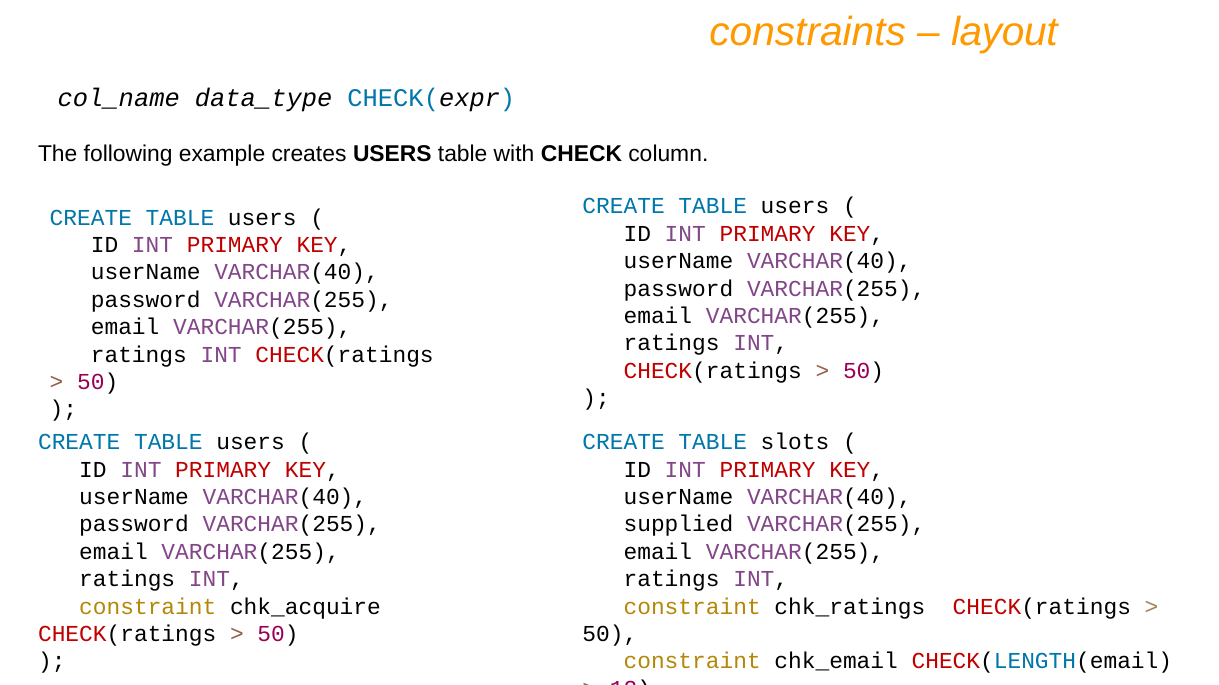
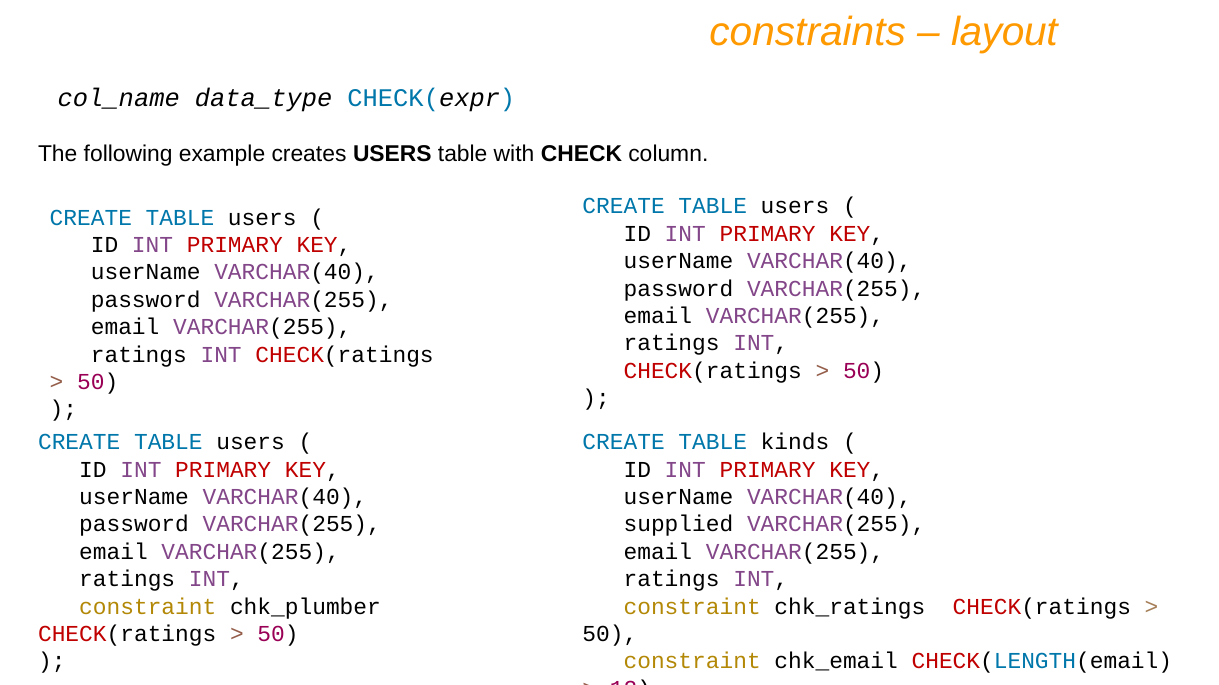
slots: slots -> kinds
chk_acquire: chk_acquire -> chk_plumber
